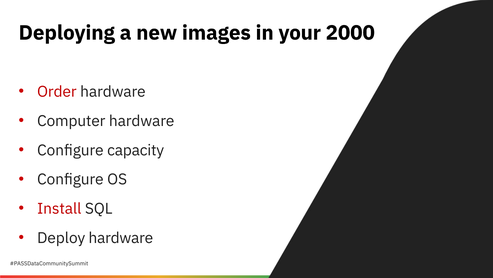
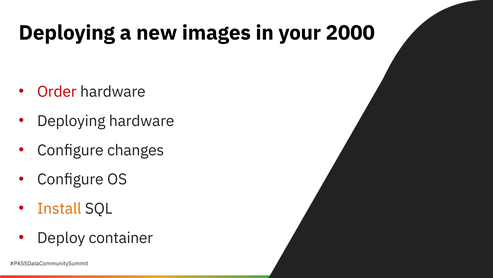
Computer at (71, 121): Computer -> Deploying
capacity: capacity -> changes
Install colour: red -> orange
Deploy hardware: hardware -> container
